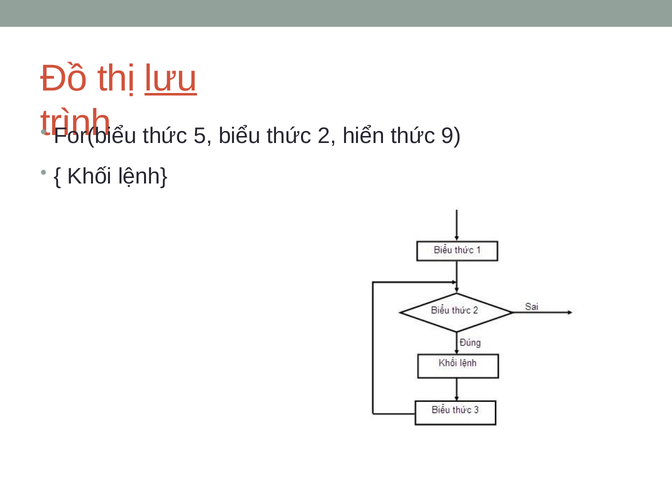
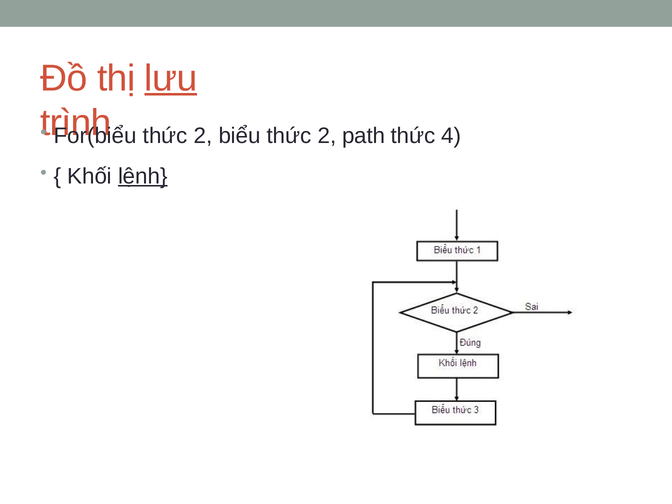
5 at (203, 136): 5 -> 2
hiển: hiển -> path
9: 9 -> 4
lệnh underline: none -> present
